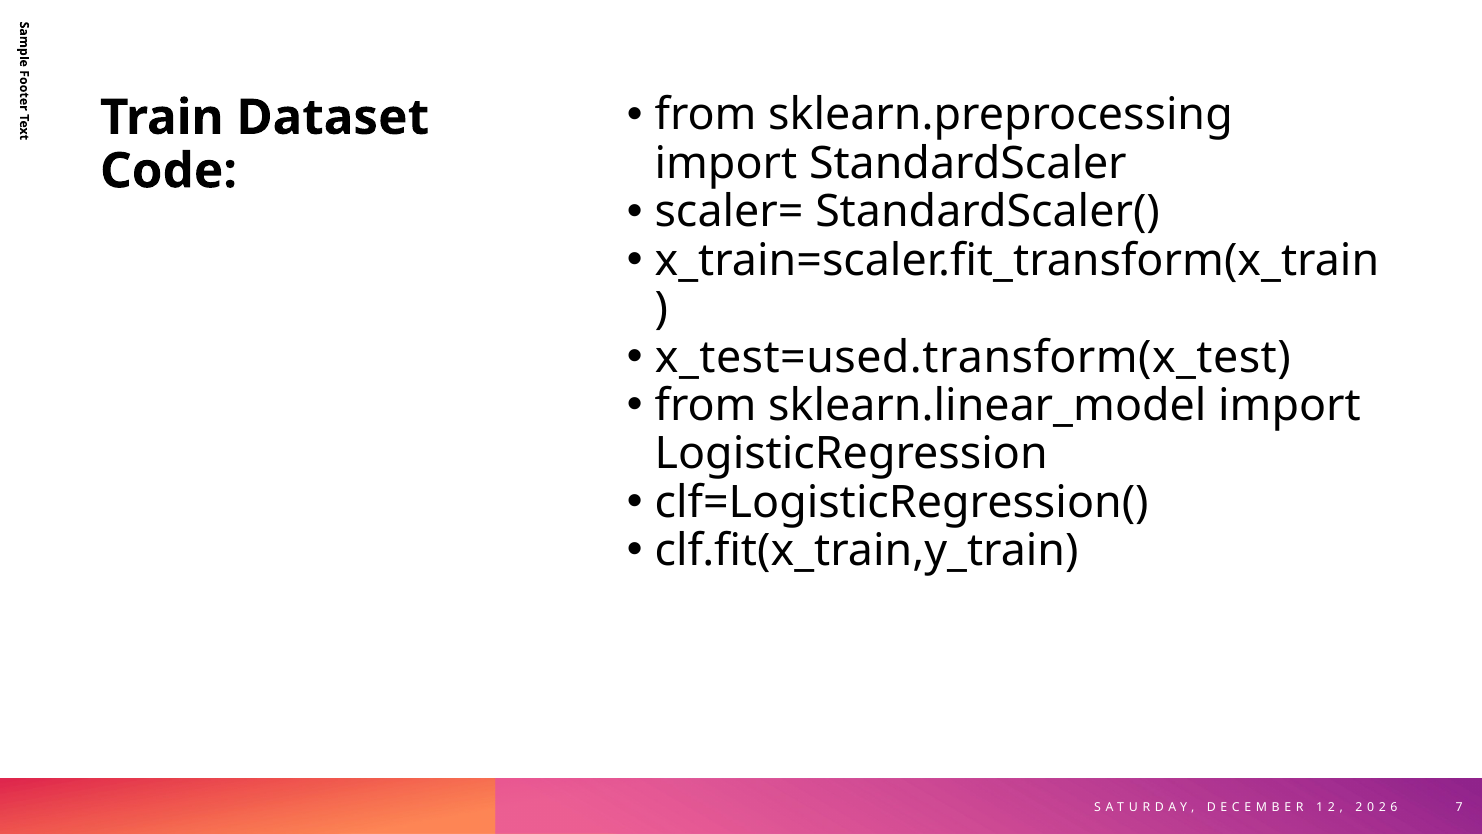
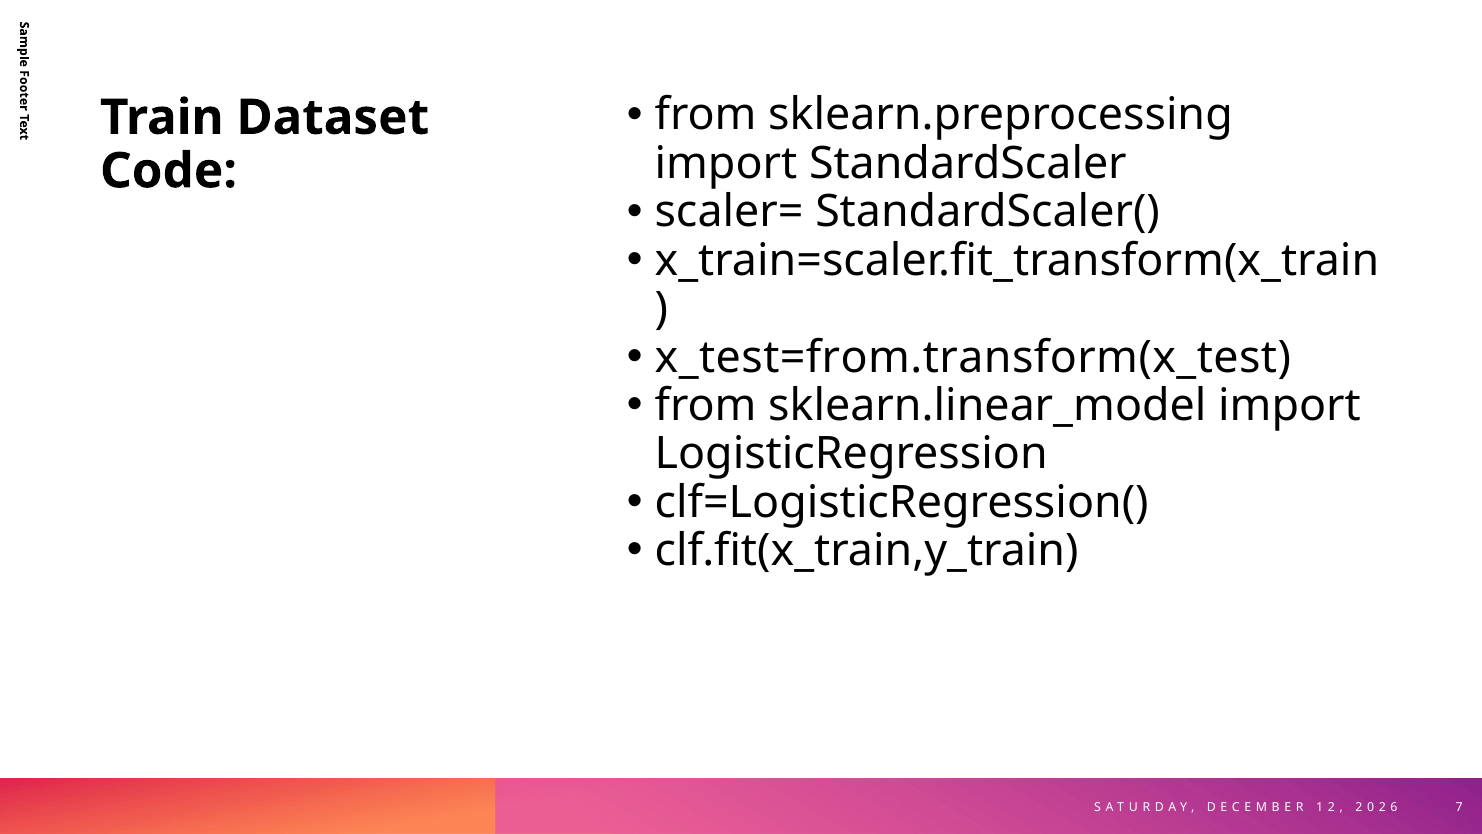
x_test=used.transform(x_test: x_test=used.transform(x_test -> x_test=from.transform(x_test
